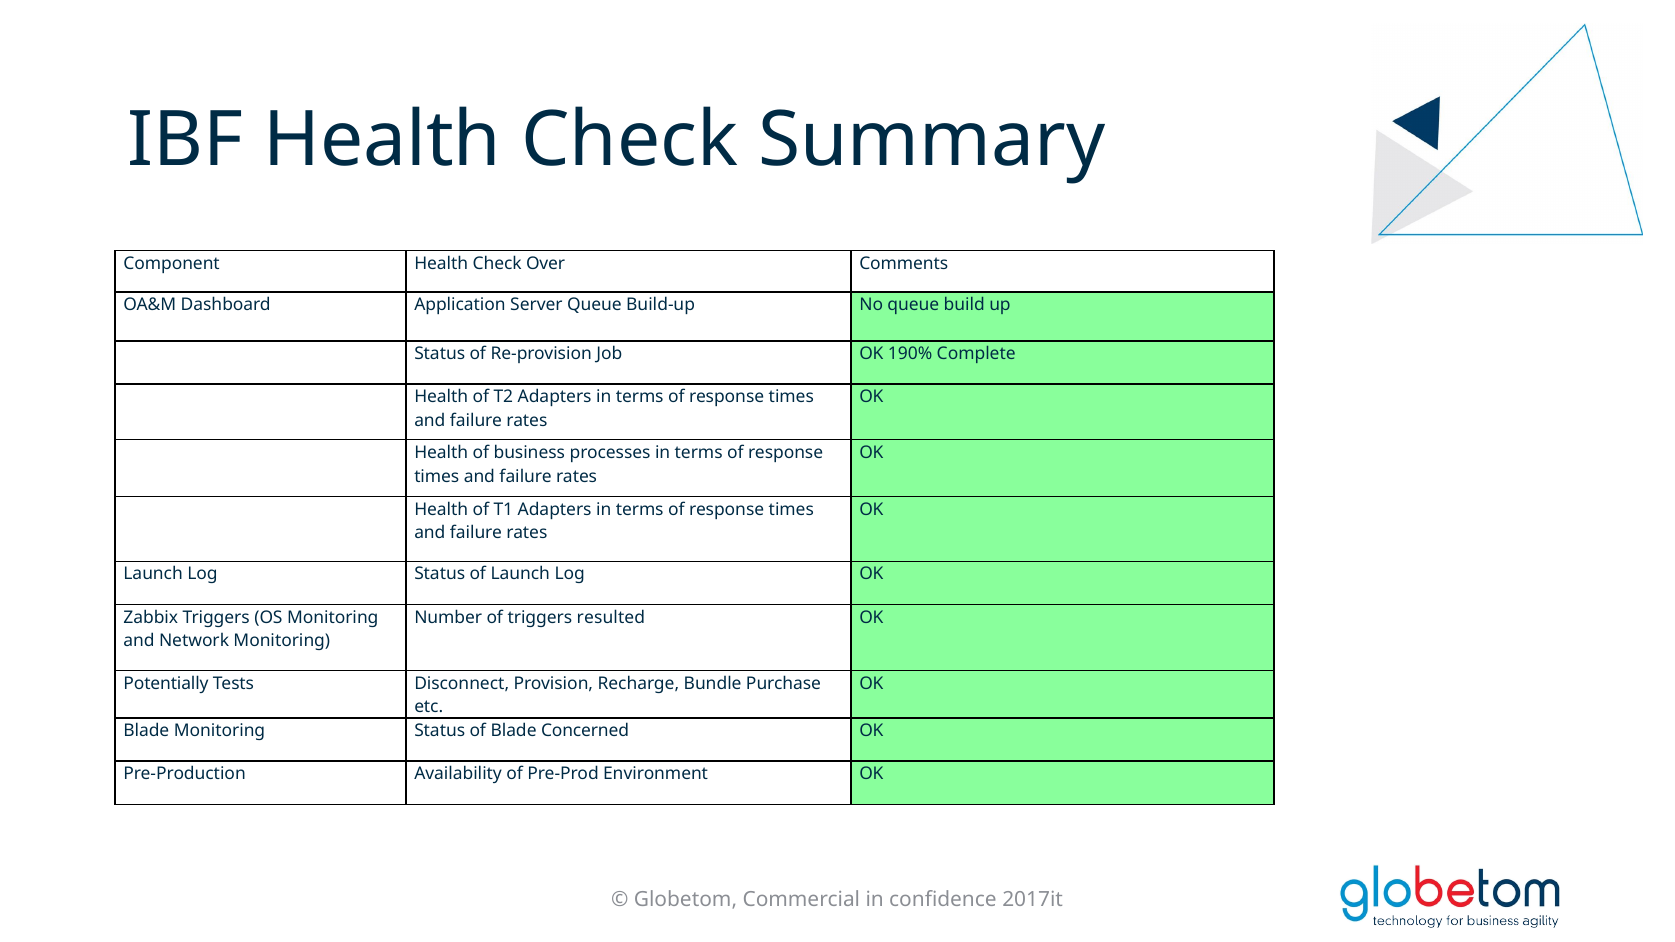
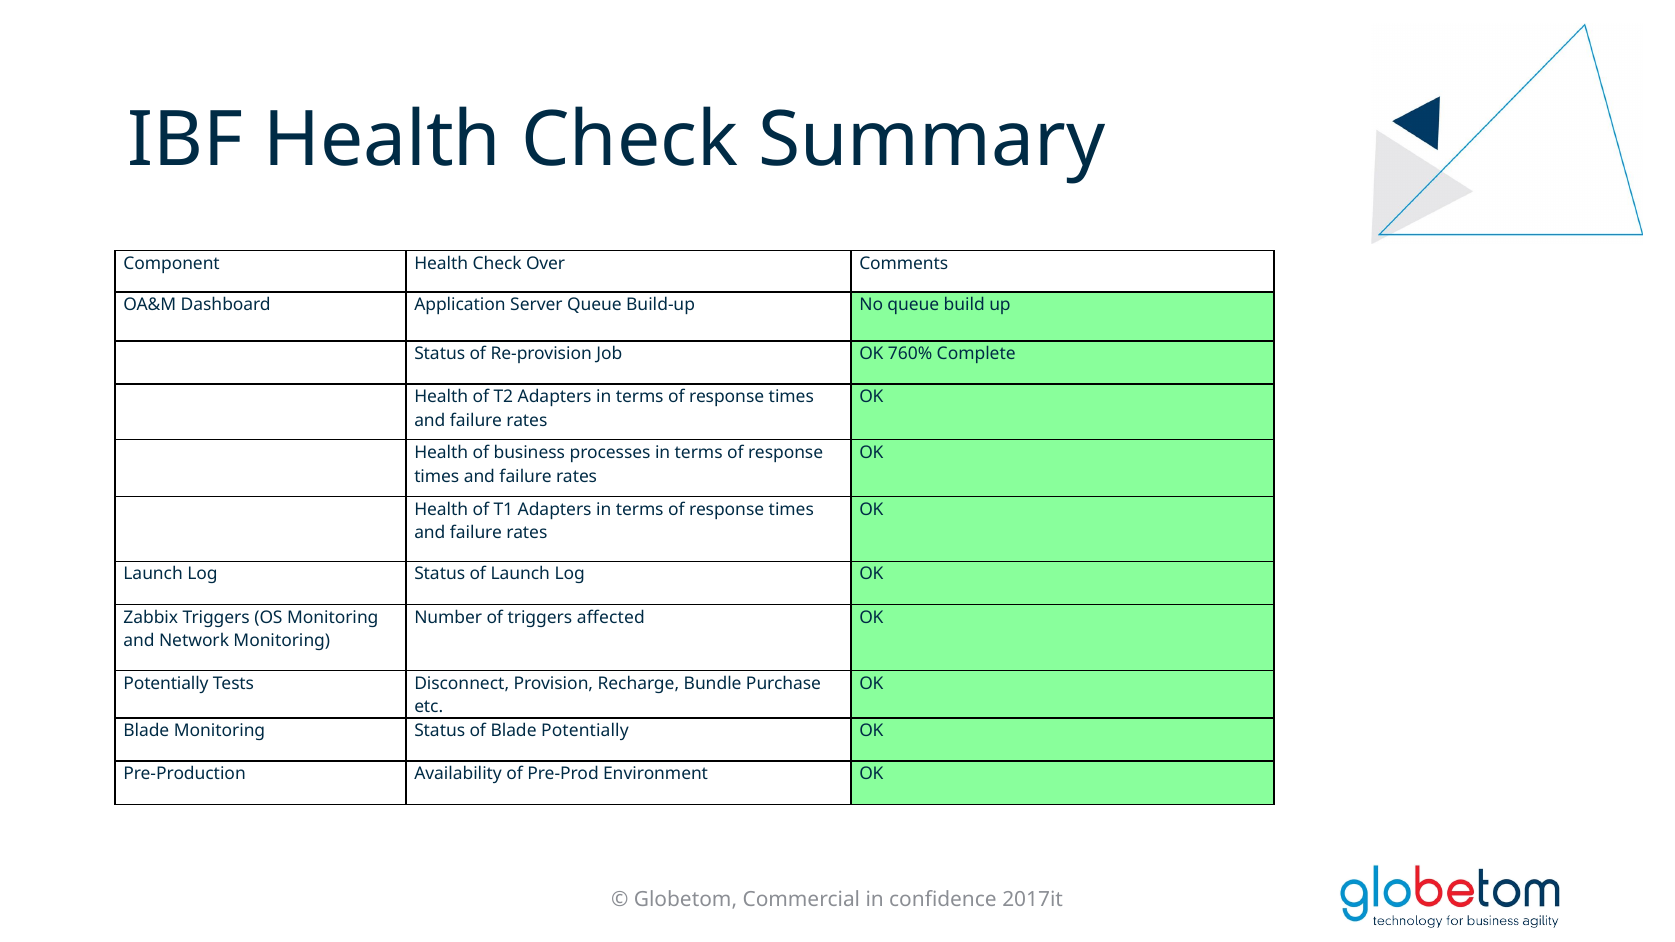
190%: 190% -> 760%
resulted: resulted -> affected
Blade Concerned: Concerned -> Potentially
